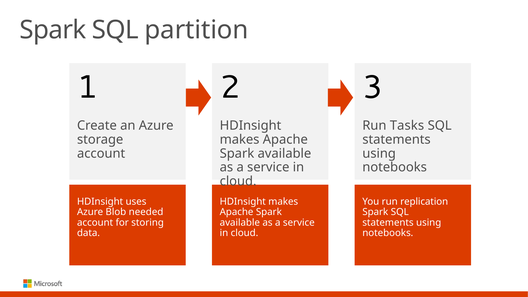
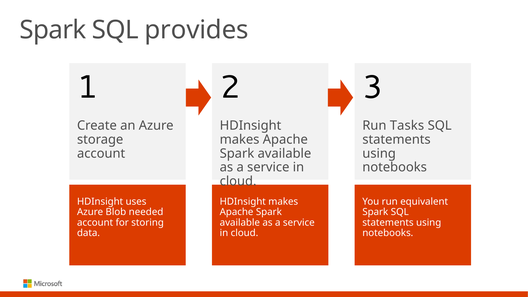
partition: partition -> provides
replication: replication -> equivalent
